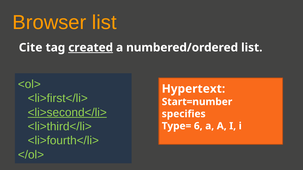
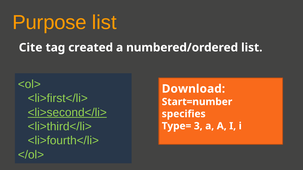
Browser: Browser -> Purpose
created underline: present -> none
Hypertext: Hypertext -> Download
6: 6 -> 3
